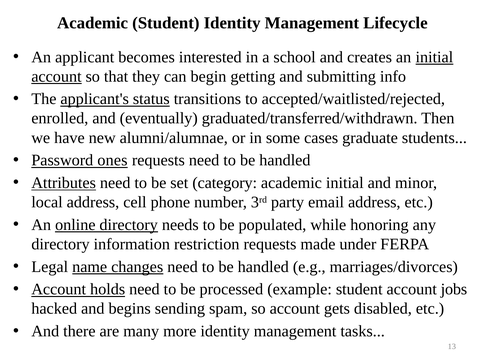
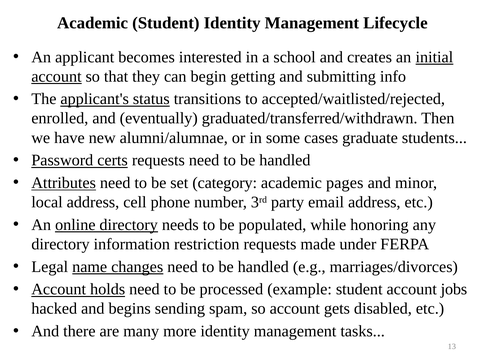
ones: ones -> certs
academic initial: initial -> pages
